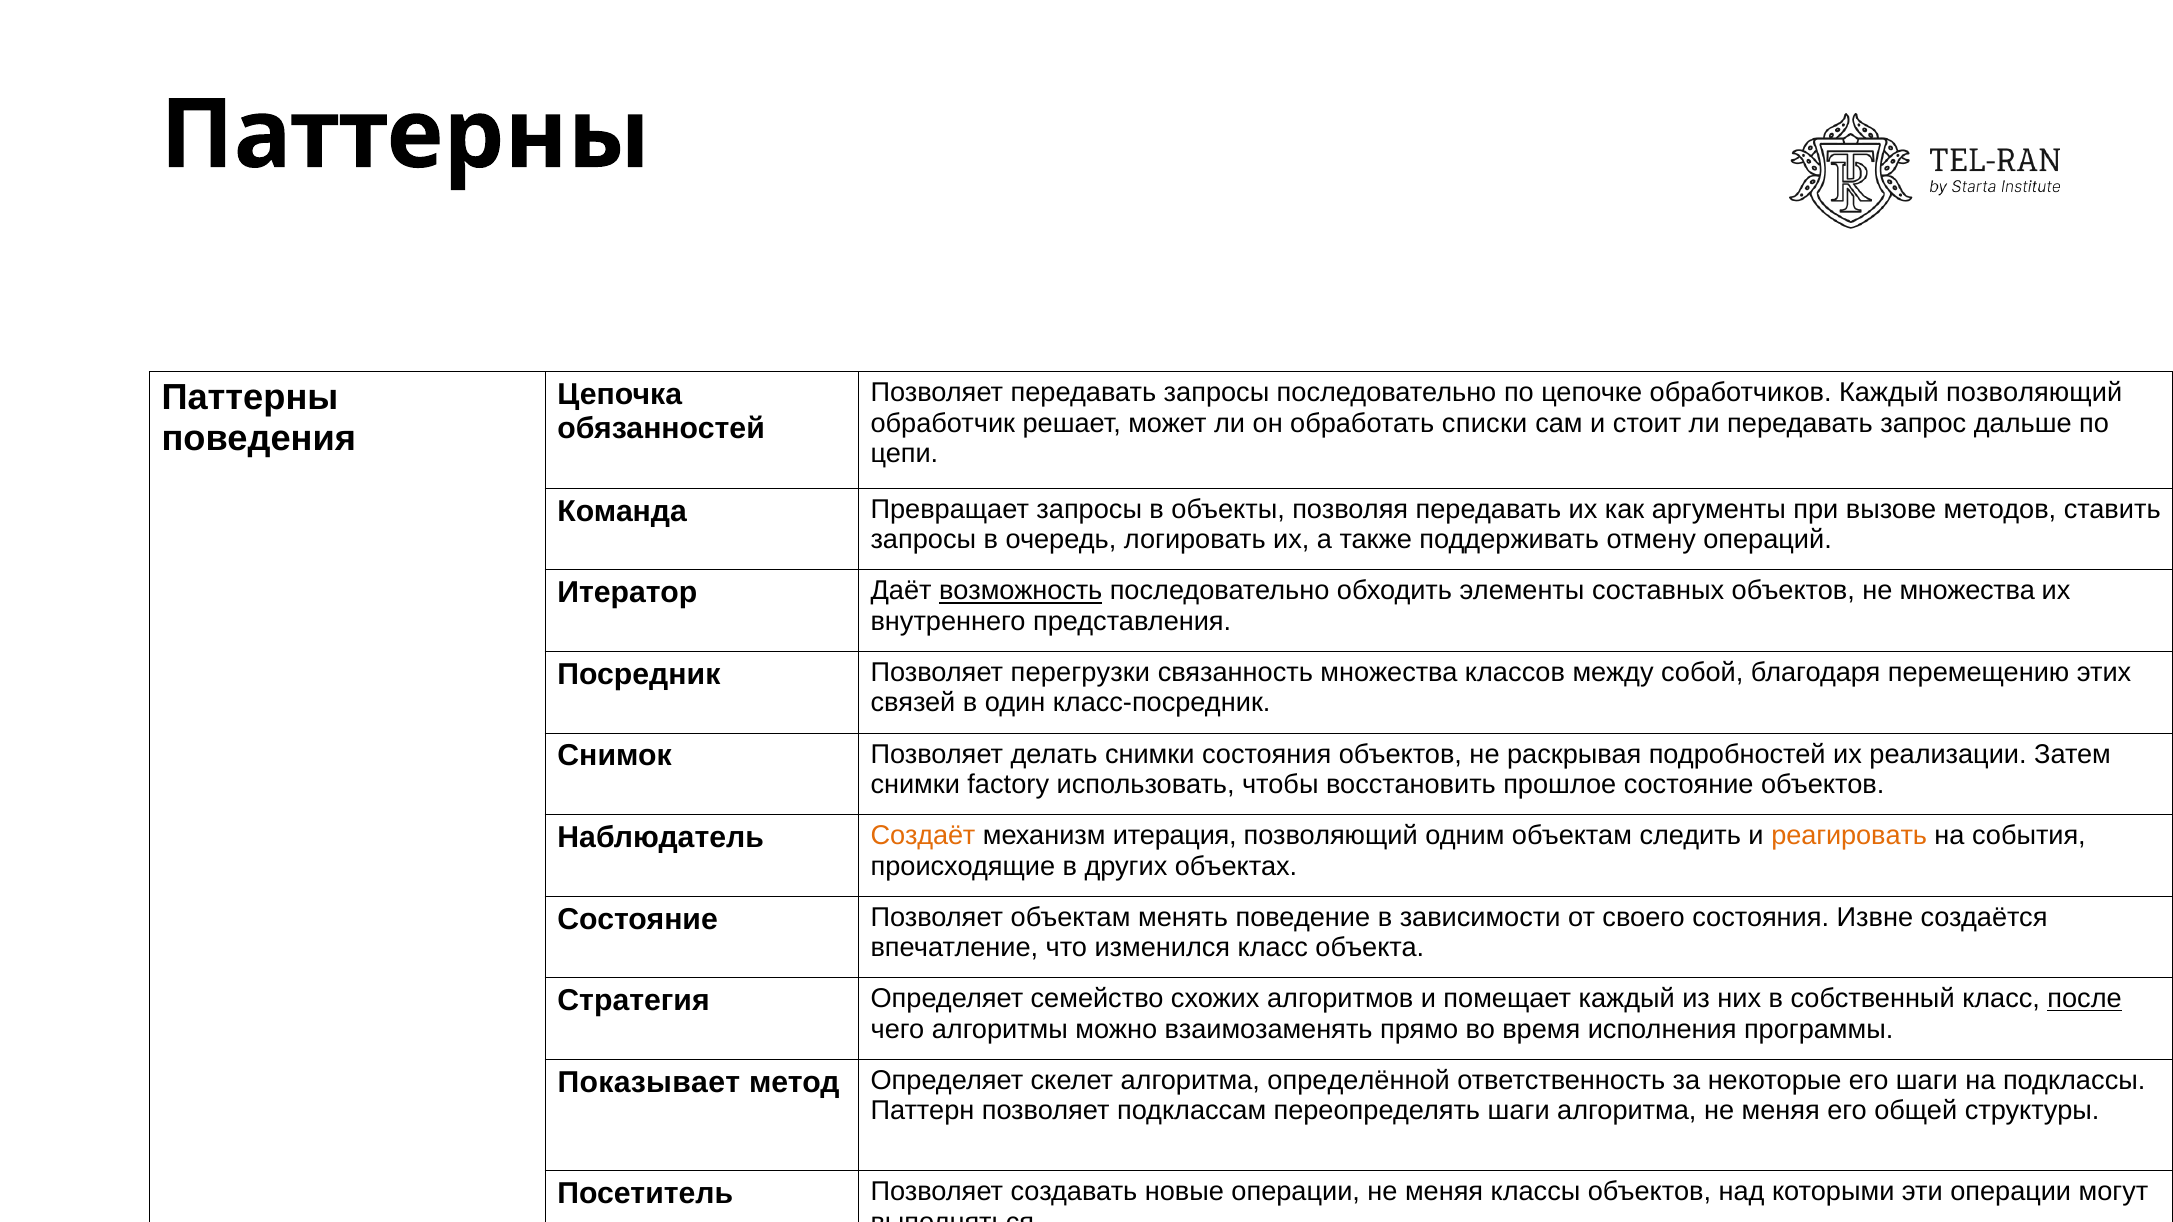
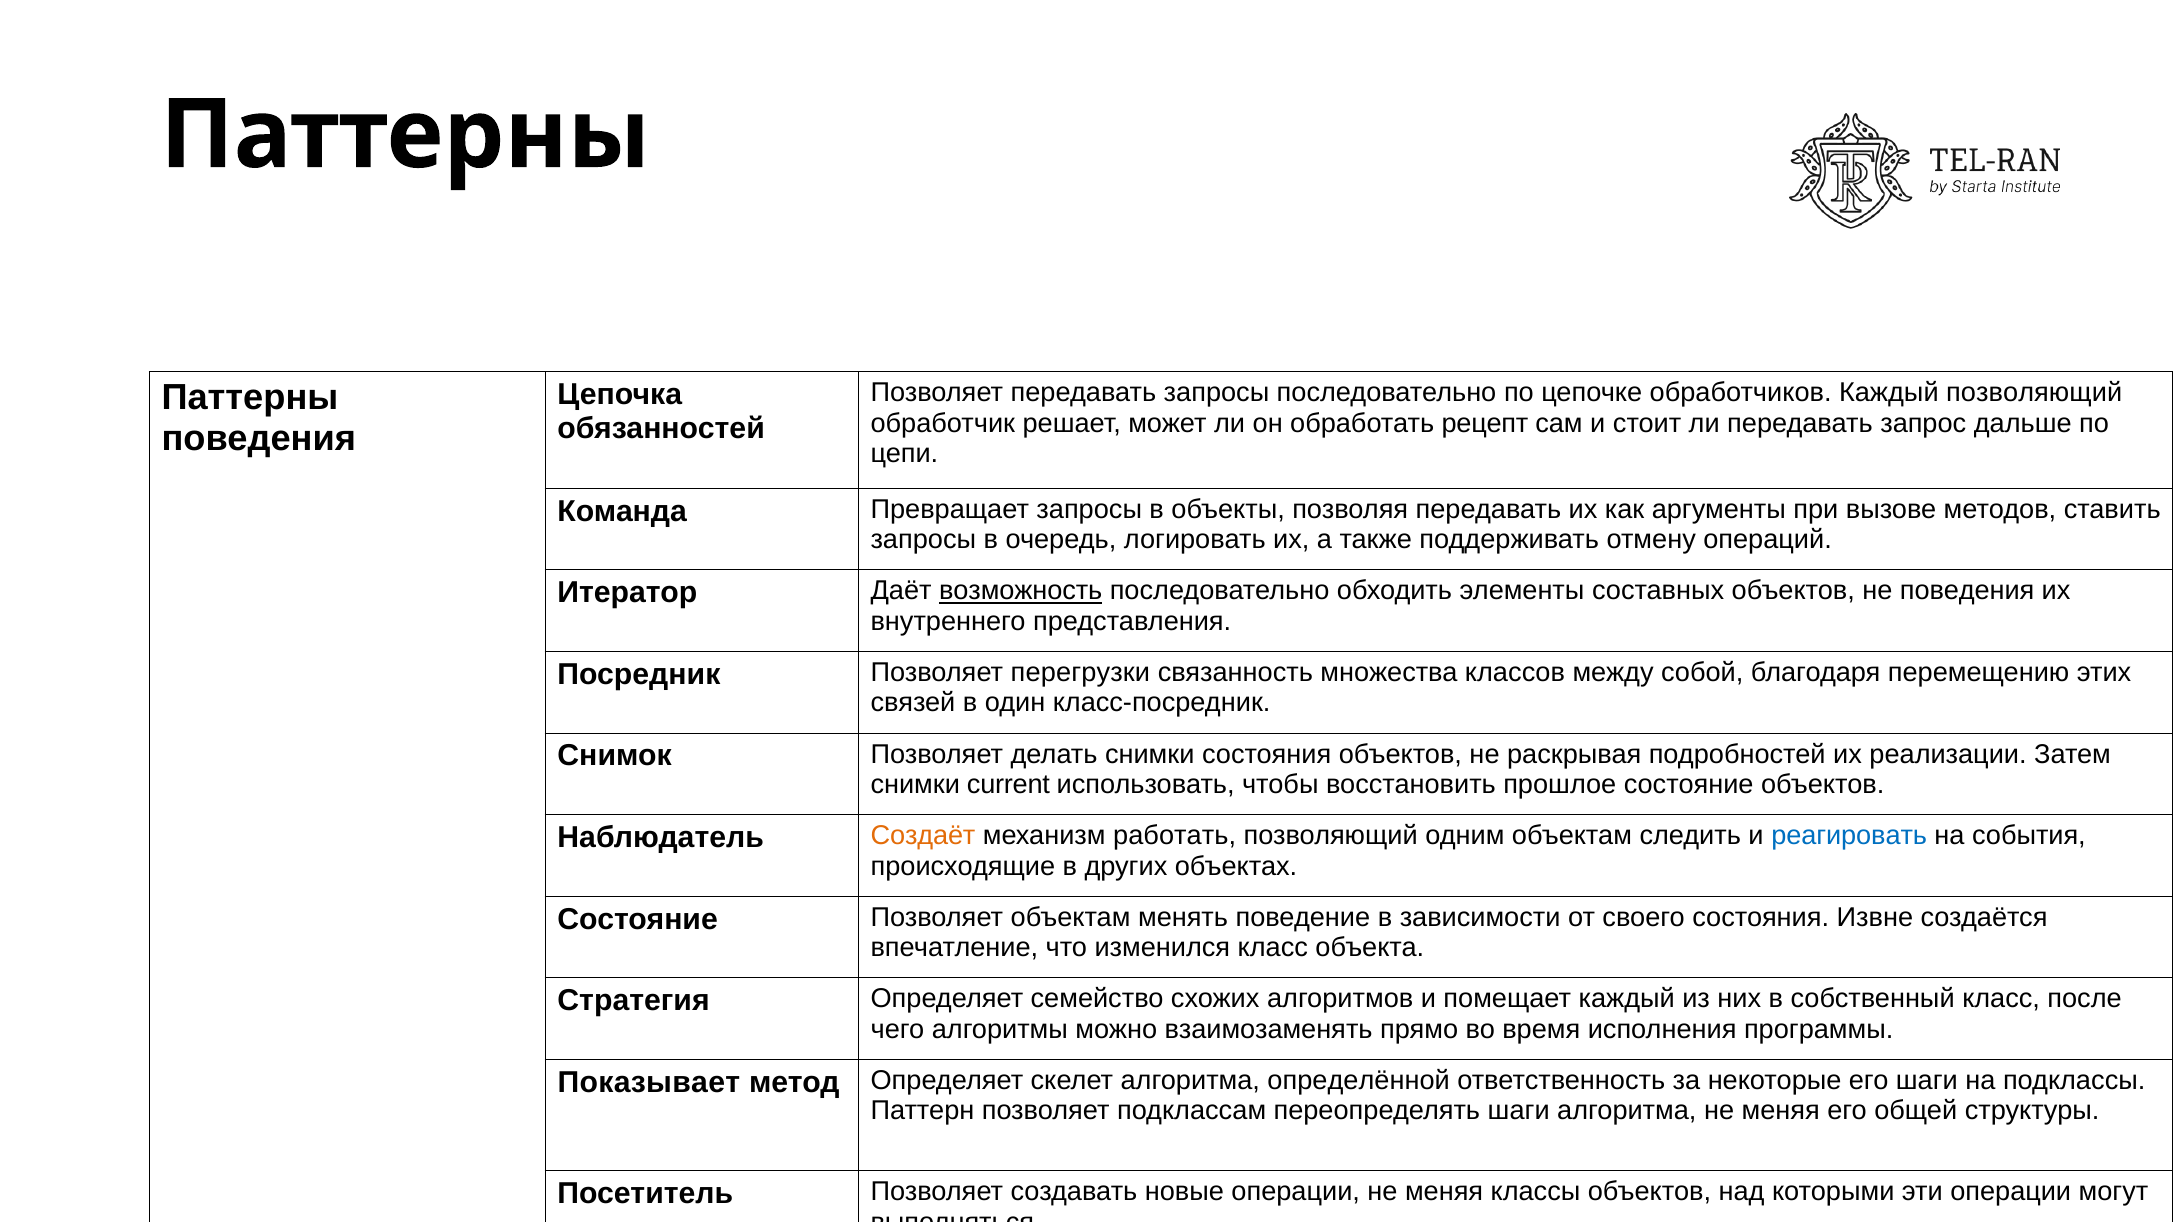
списки: списки -> рецепт
не множества: множества -> поведения
factory: factory -> current
итерация: итерация -> работать
реагировать colour: orange -> blue
после underline: present -> none
